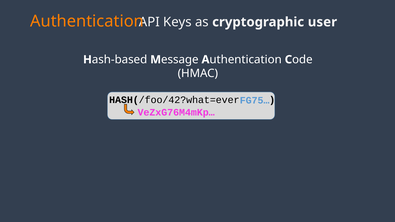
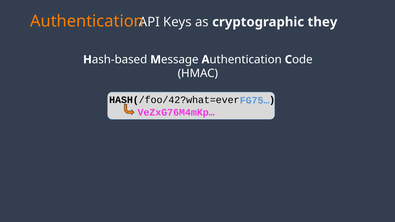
user: user -> they
